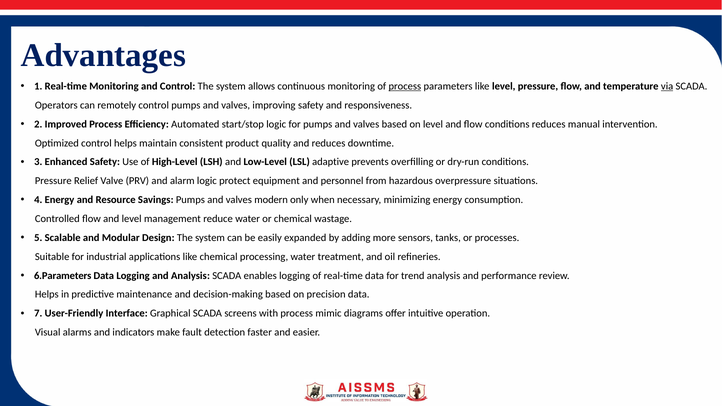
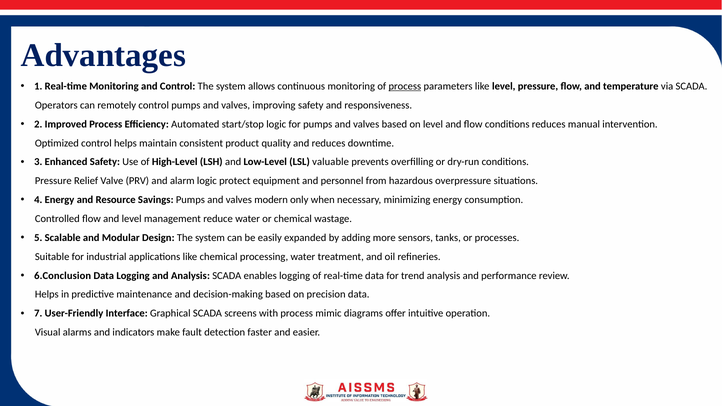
via underline: present -> none
adaptive: adaptive -> valuable
6.Parameters: 6.Parameters -> 6.Conclusion
